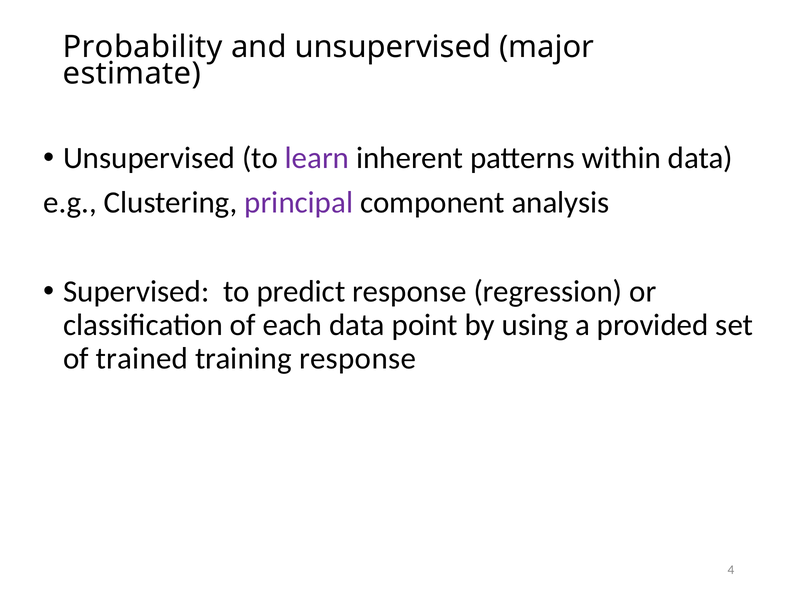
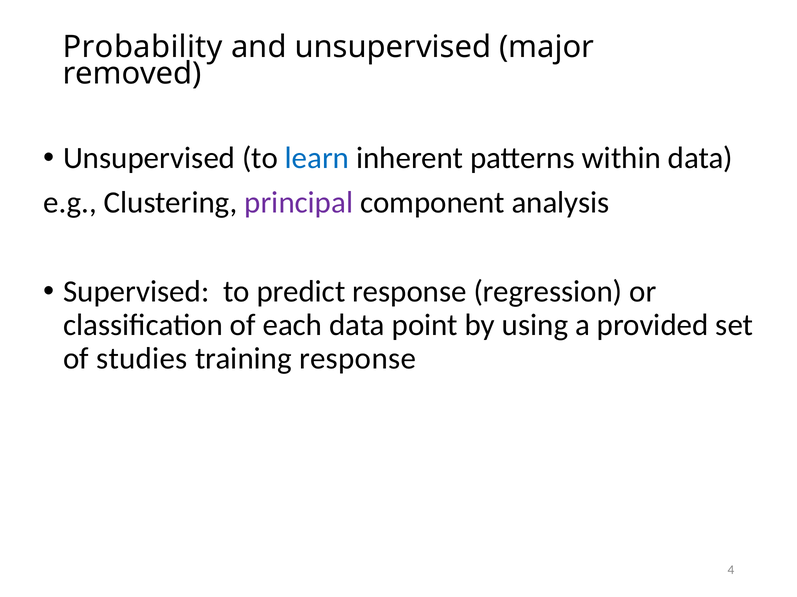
estimate: estimate -> removed
learn colour: purple -> blue
trained: trained -> studies
